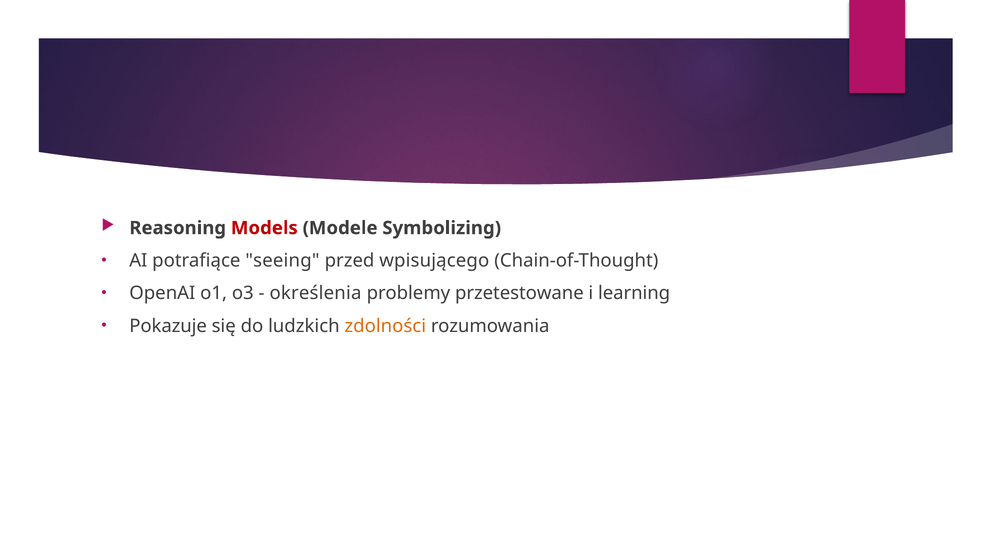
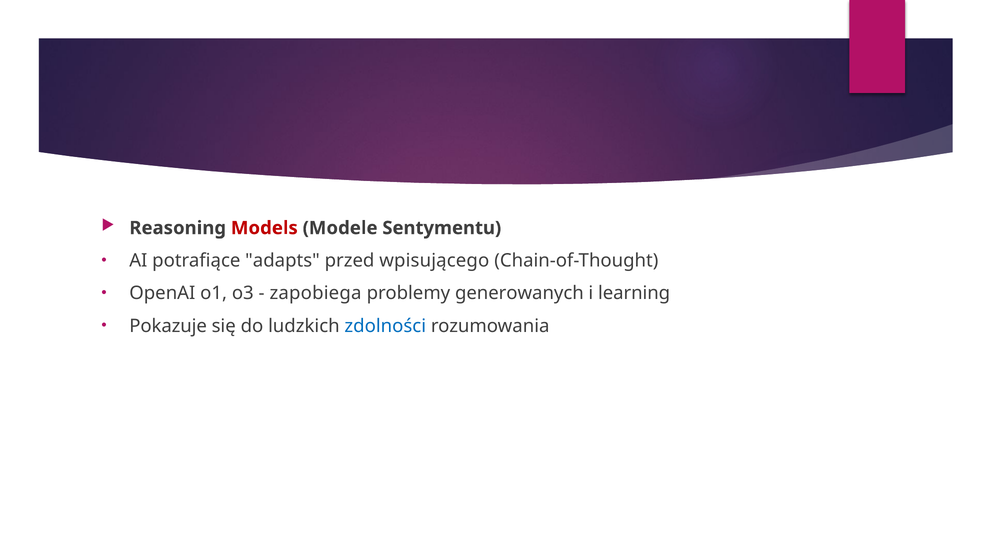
Symbolizing: Symbolizing -> Sentymentu
seeing: seeing -> adapts
określenia: określenia -> zapobiega
przetestowane: przetestowane -> generowanych
zdolności colour: orange -> blue
